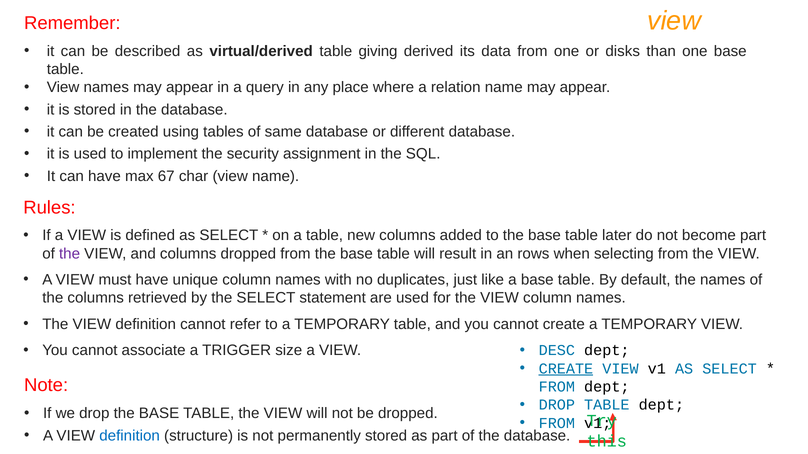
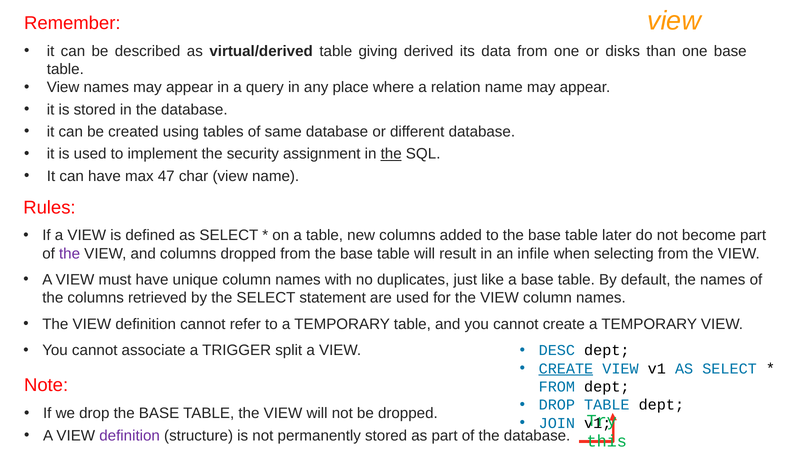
the at (391, 154) underline: none -> present
67: 67 -> 47
rows: rows -> infile
size: size -> split
FROM at (557, 424): FROM -> JOIN
definition at (130, 436) colour: blue -> purple
